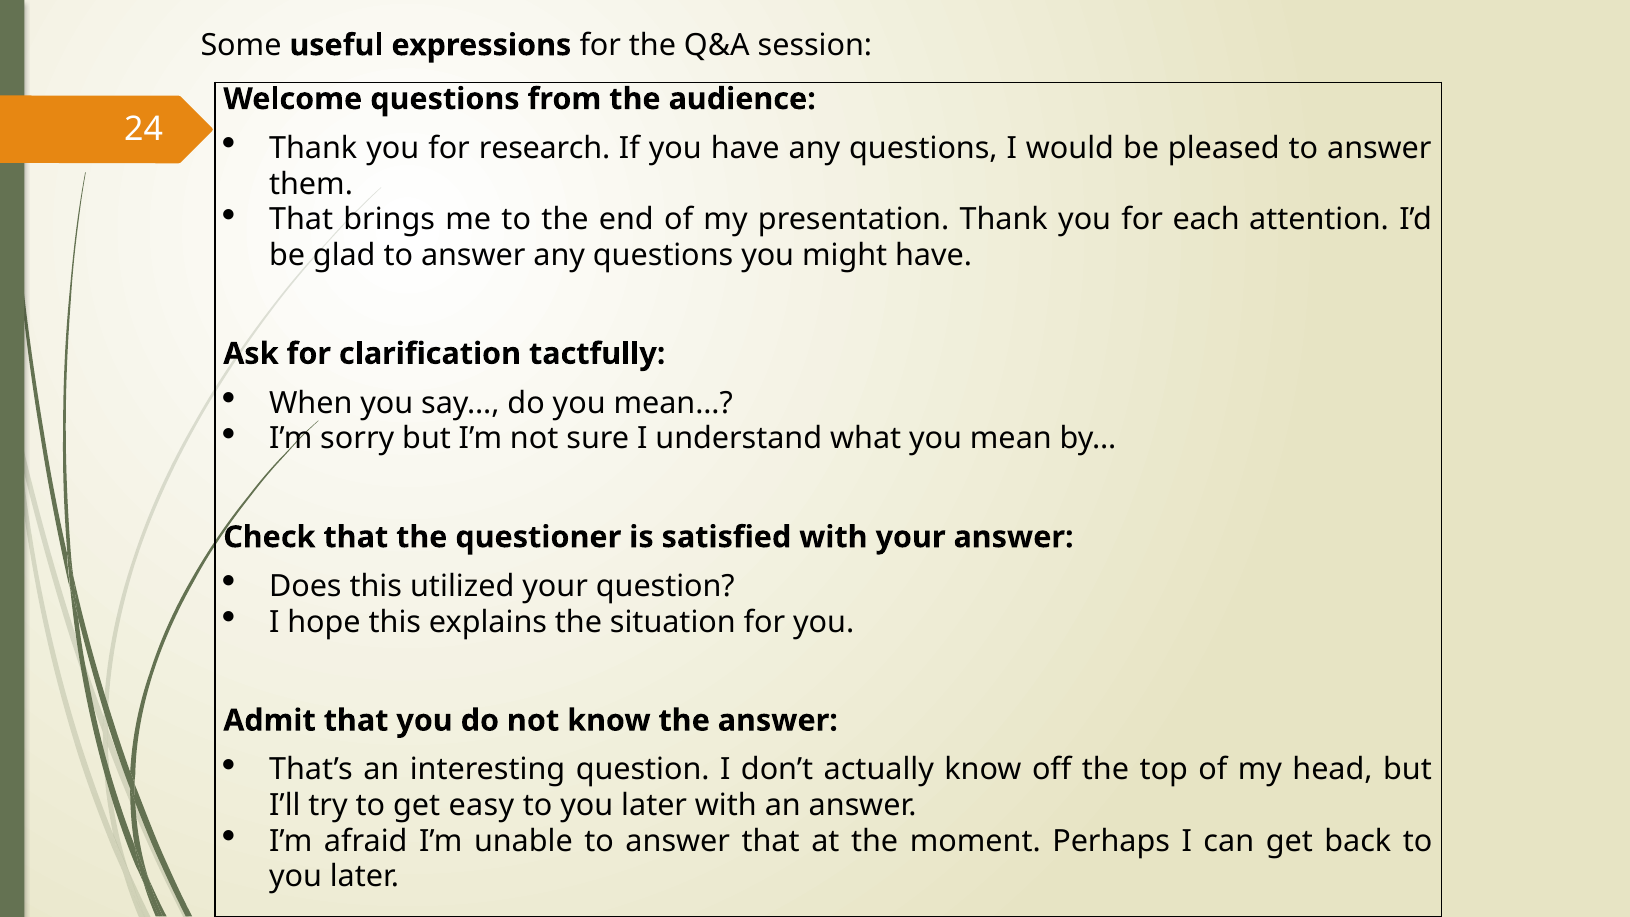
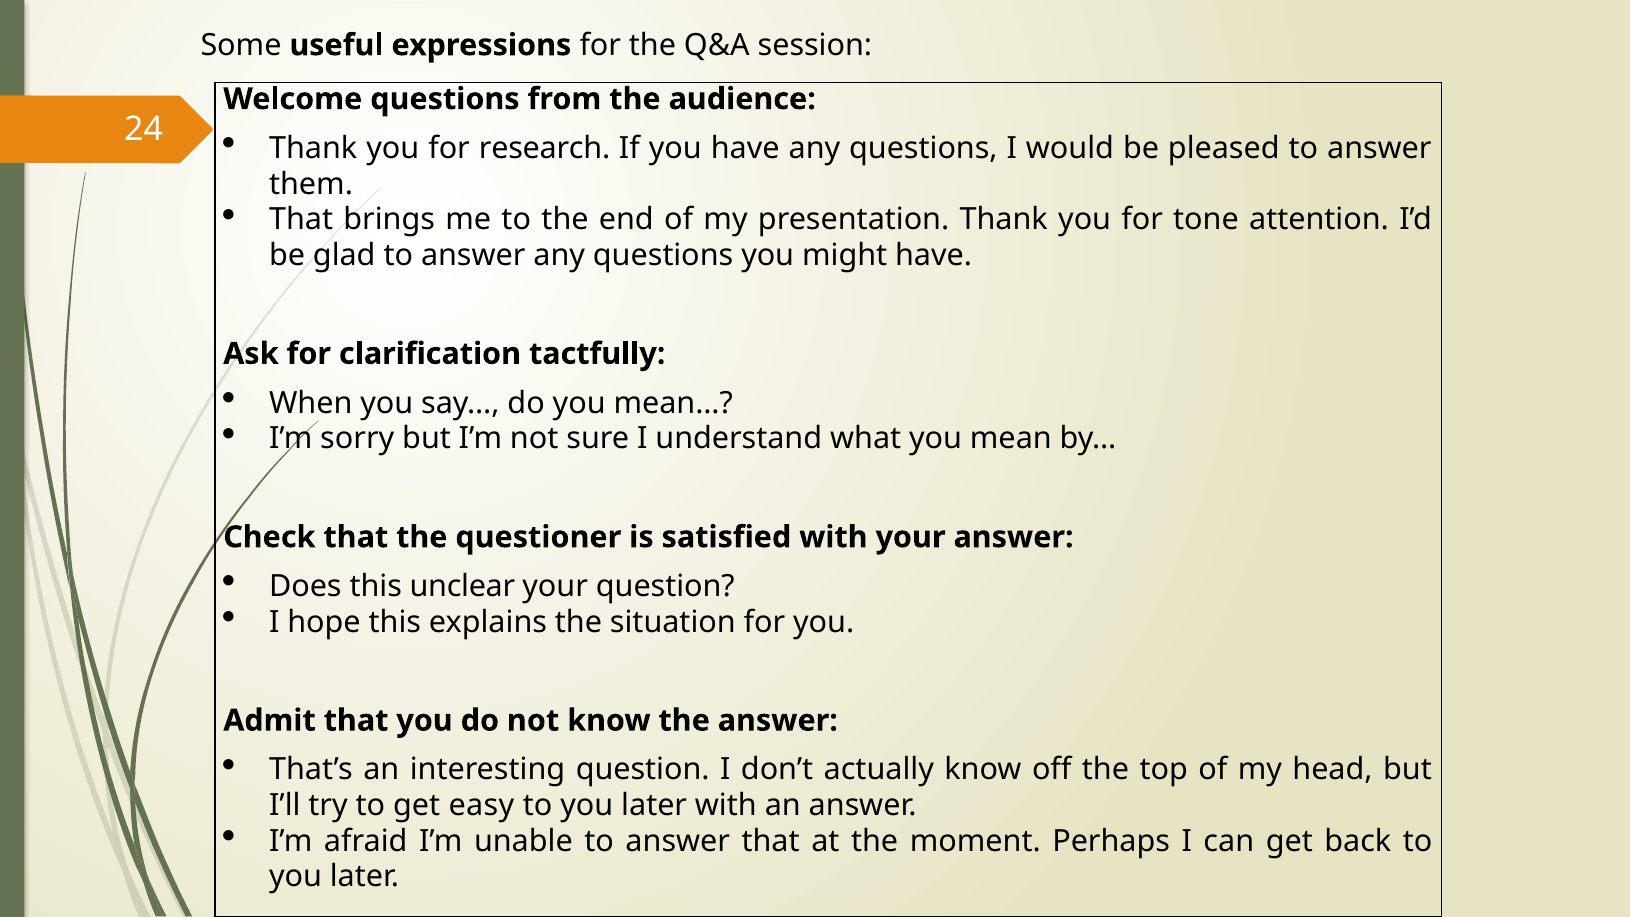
each: each -> tone
utilized: utilized -> unclear
